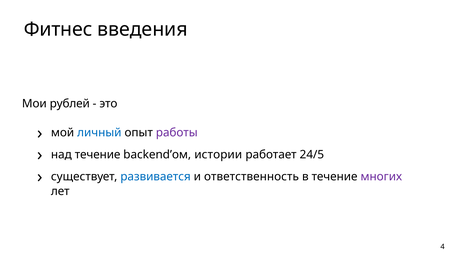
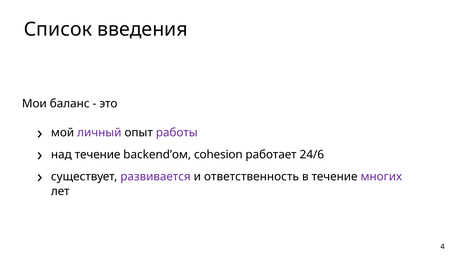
Фитнес: Фитнес -> Список
рублей: рублей -> баланс
личный colour: blue -> purple
истории: истории -> cohesion
24/5: 24/5 -> 24/6
развивается colour: blue -> purple
